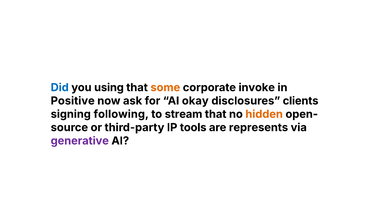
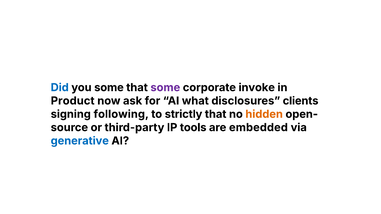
you using: using -> some
some at (165, 88) colour: orange -> purple
Positive: Positive -> Product
okay: okay -> what
stream: stream -> strictly
represents: represents -> embedded
generative colour: purple -> blue
